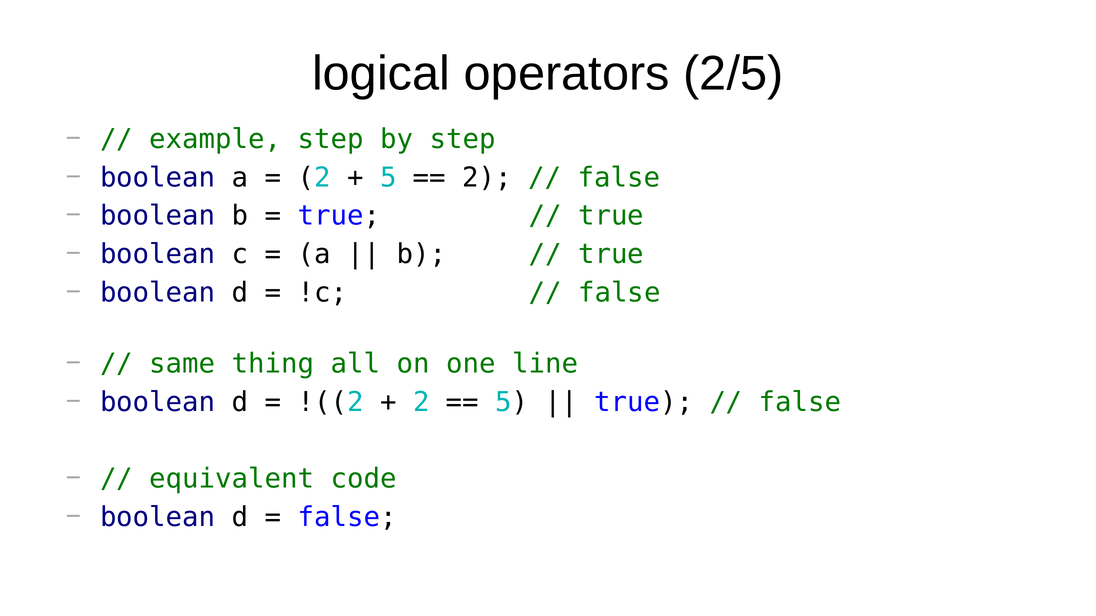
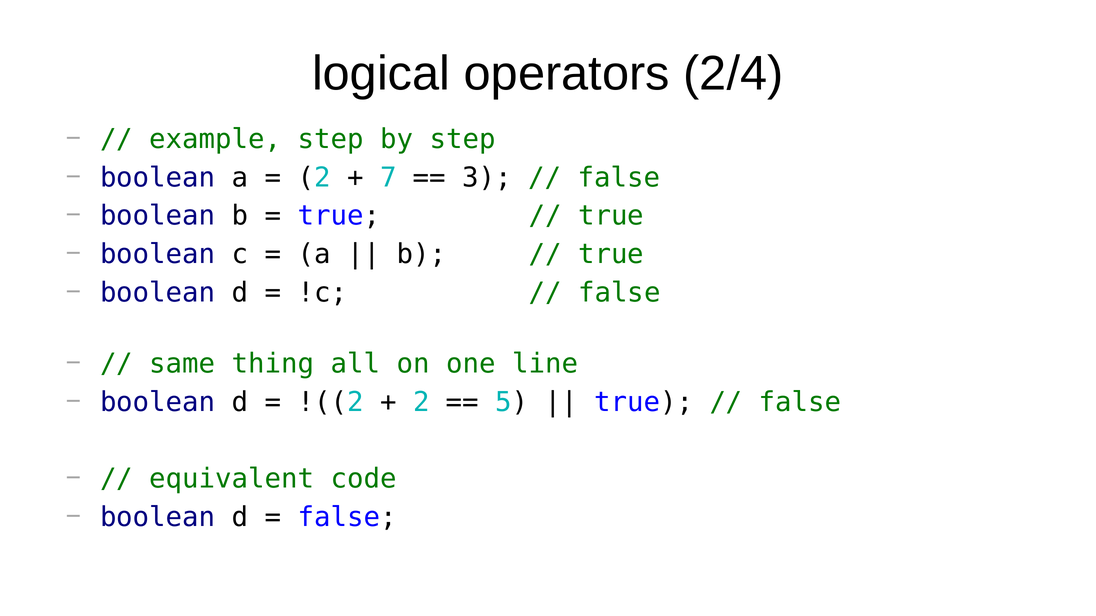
2/5: 2/5 -> 2/4
5 at (388, 178): 5 -> 7
2 at (487, 178): 2 -> 3
